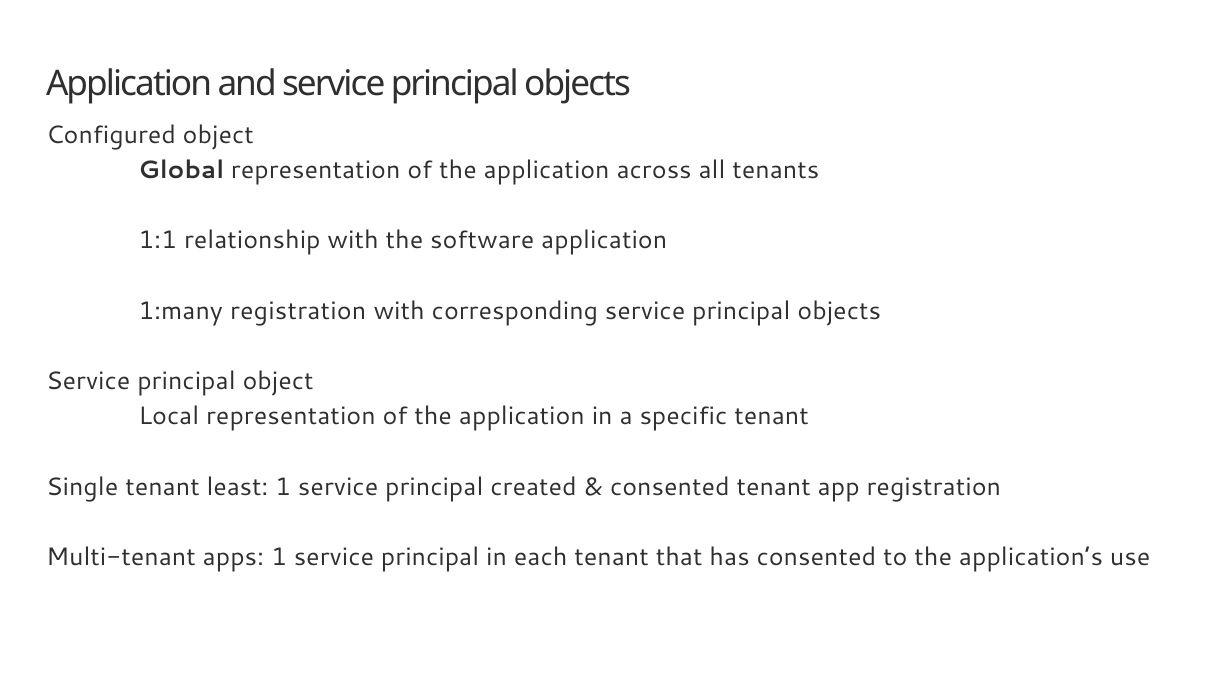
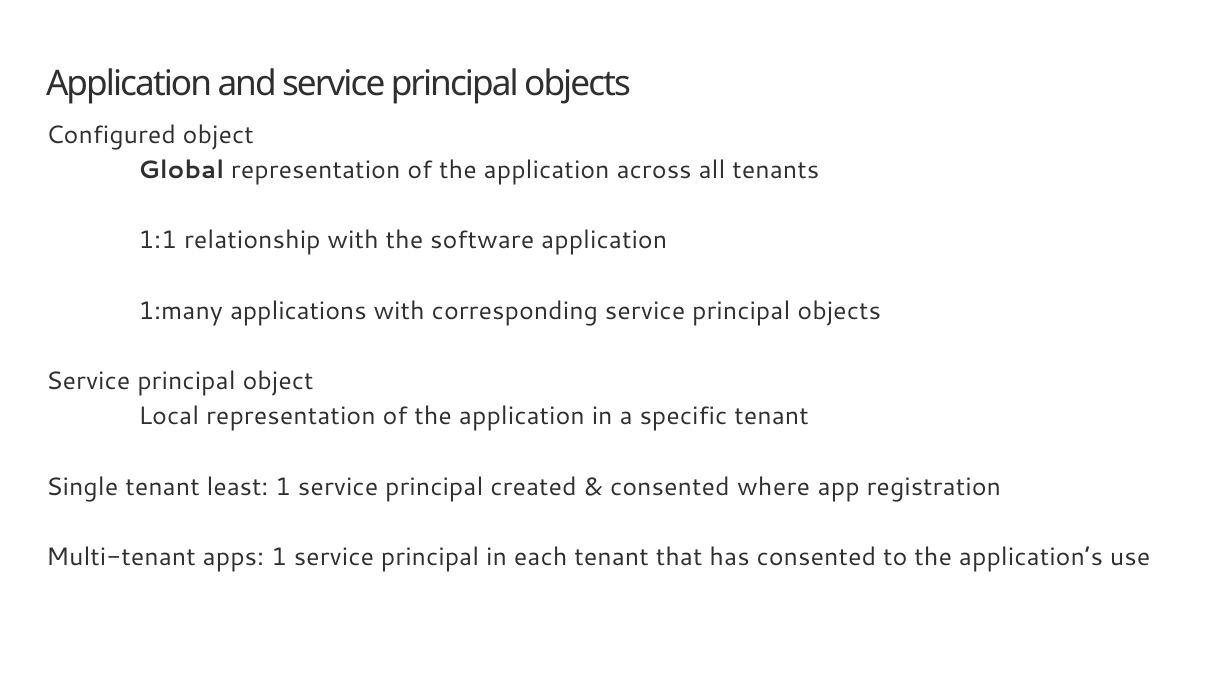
1:many registration: registration -> applications
consented tenant: tenant -> where
